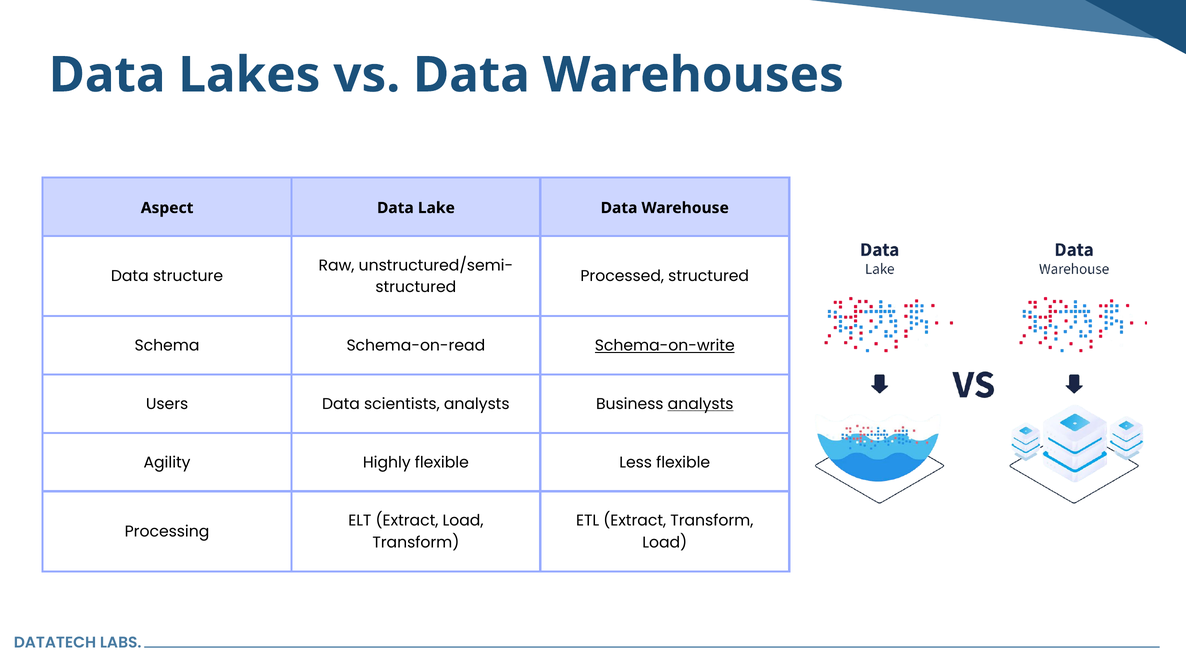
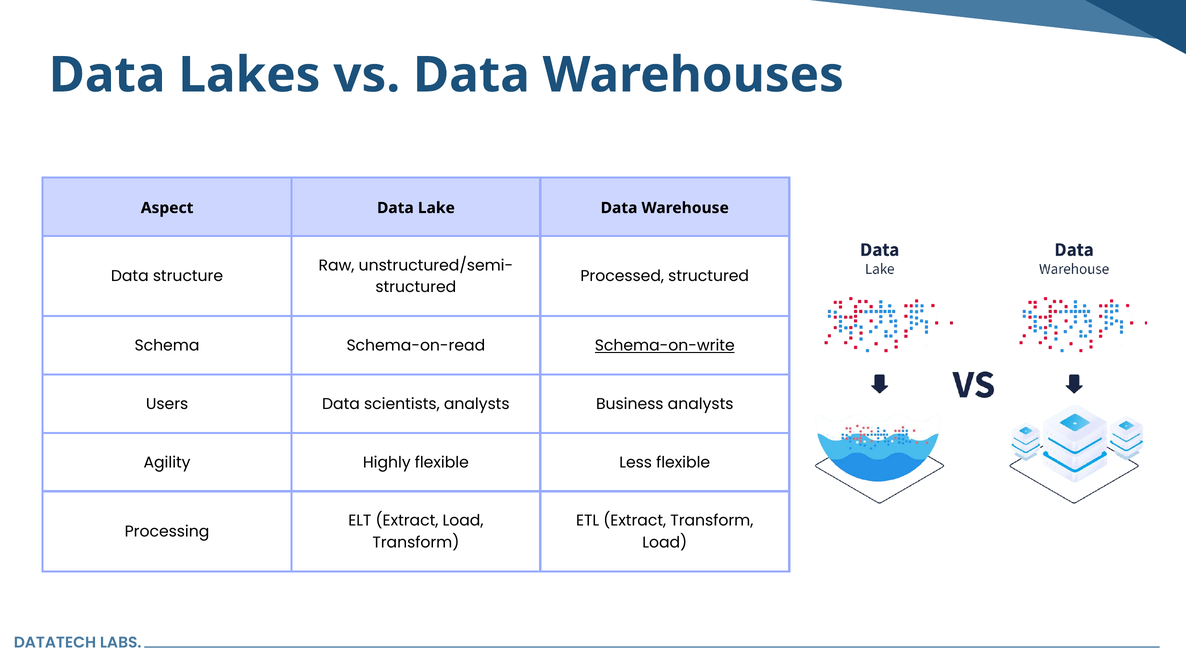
analysts at (701, 404) underline: present -> none
